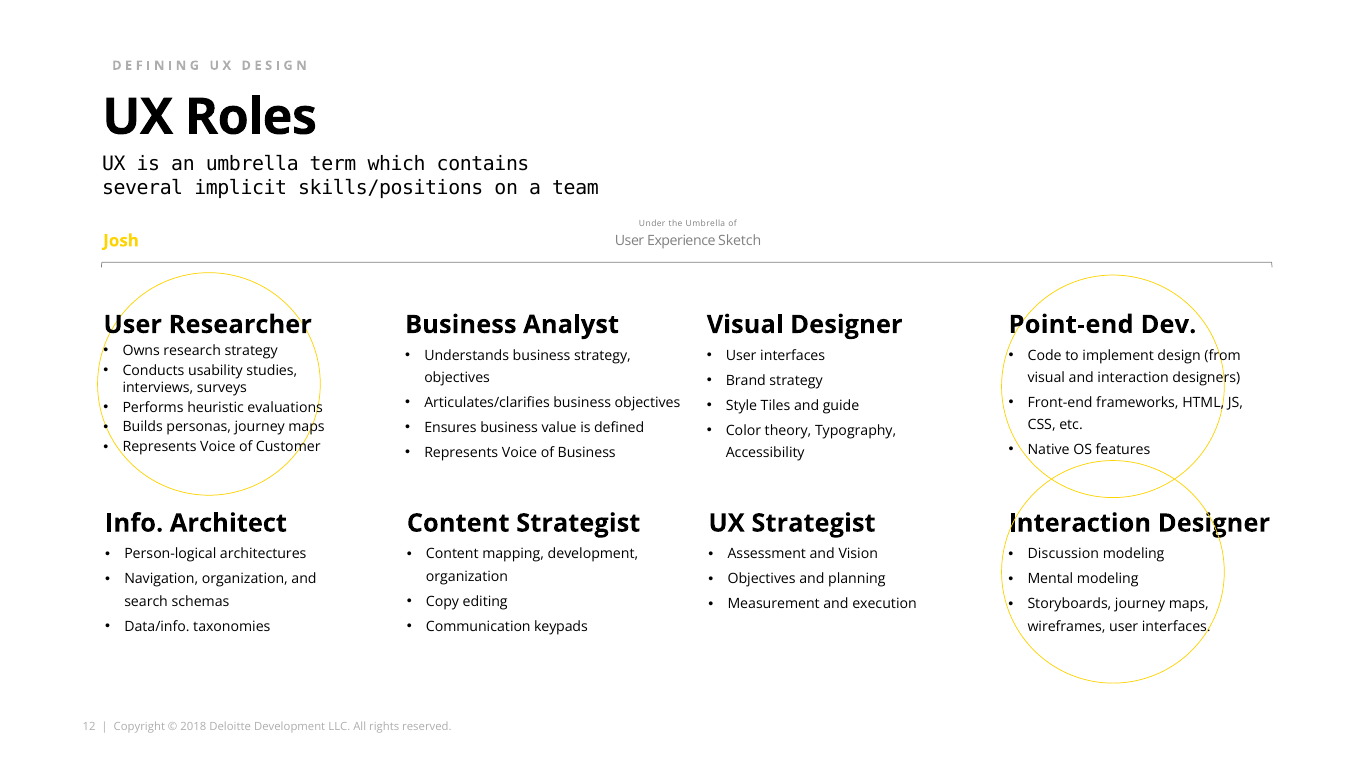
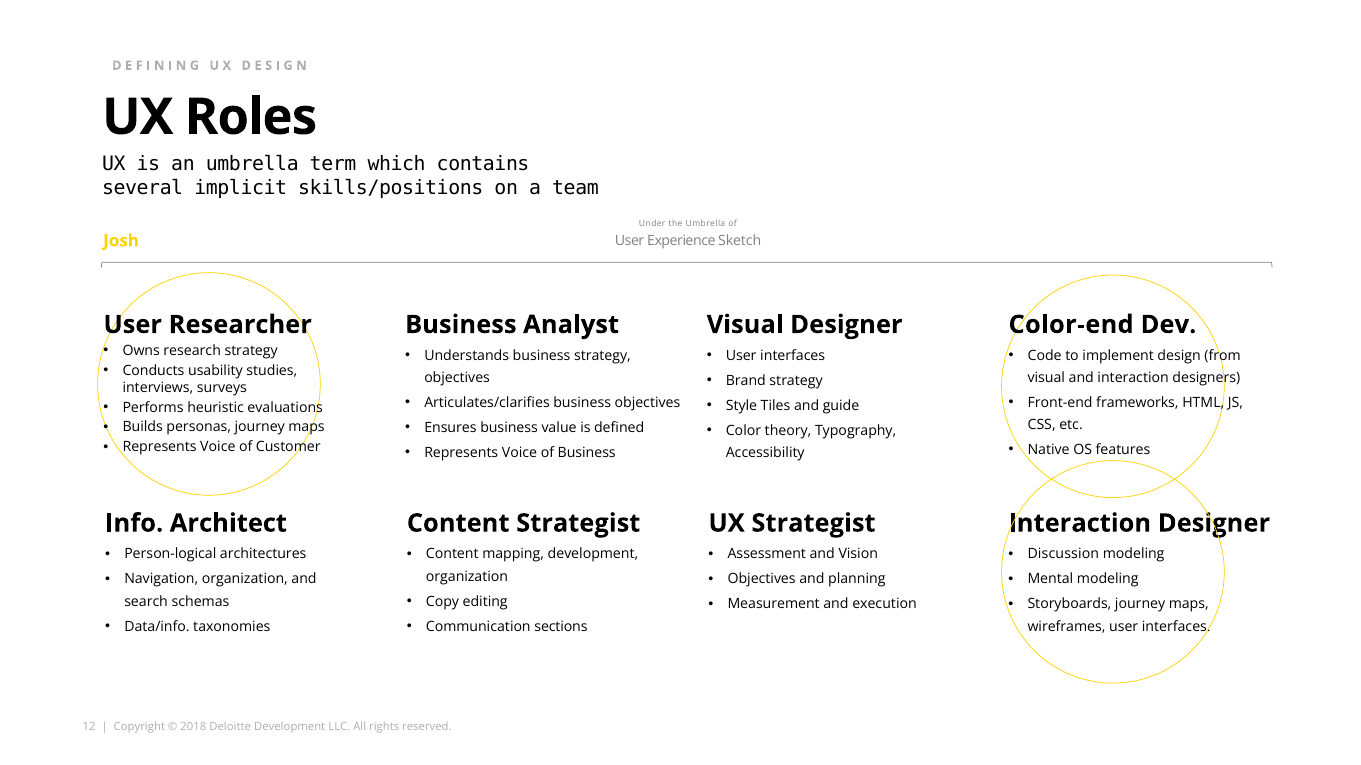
Point-end: Point-end -> Color-end
keypads: keypads -> sections
